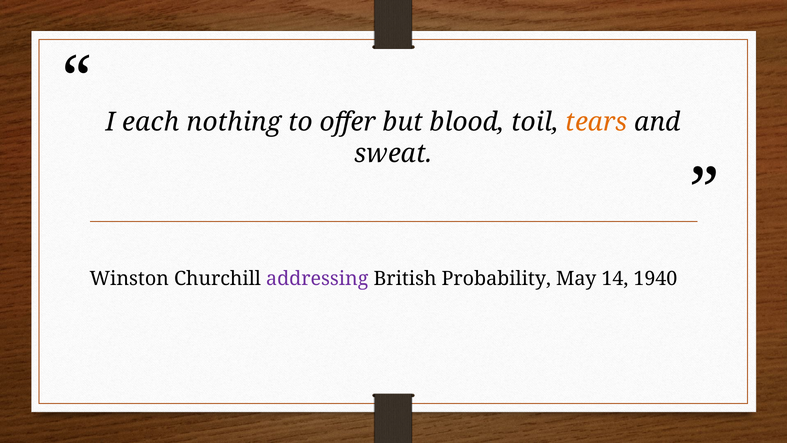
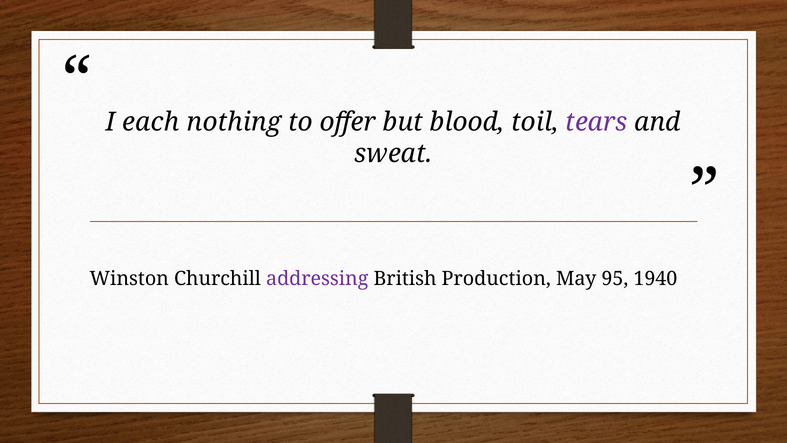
tears colour: orange -> purple
Probability: Probability -> Production
14: 14 -> 95
